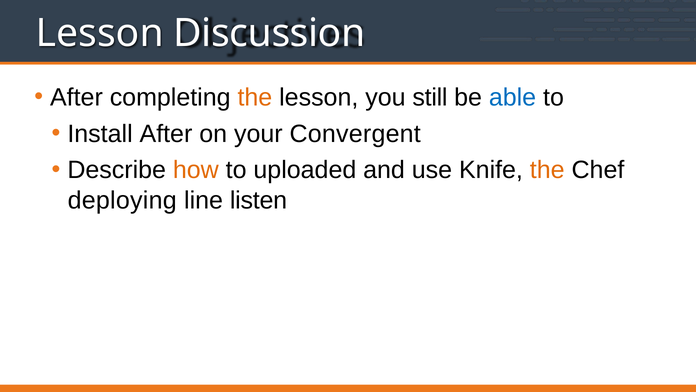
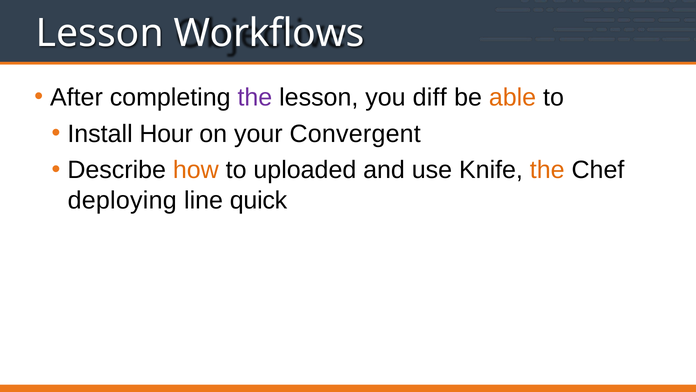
Discussion: Discussion -> Workflows
the at (255, 97) colour: orange -> purple
still: still -> diff
able colour: blue -> orange
Install After: After -> Hour
listen: listen -> quick
